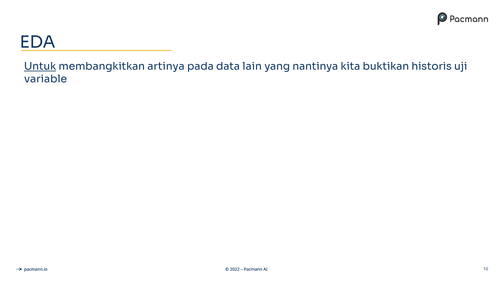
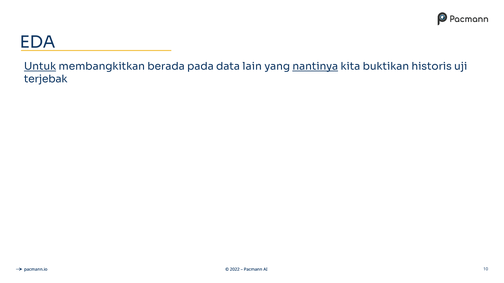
artinya: artinya -> berada
nantinya underline: none -> present
variable: variable -> terjebak
